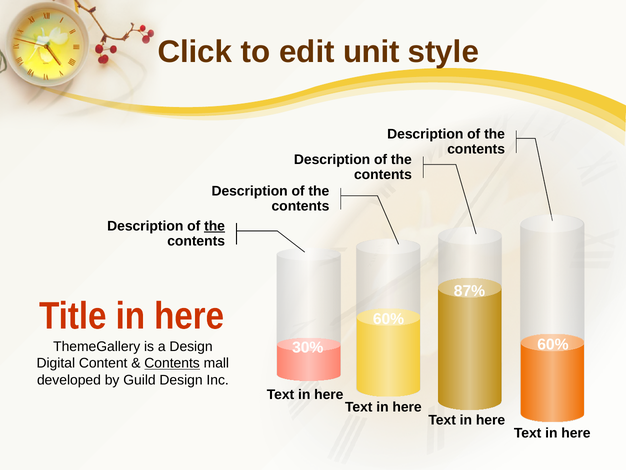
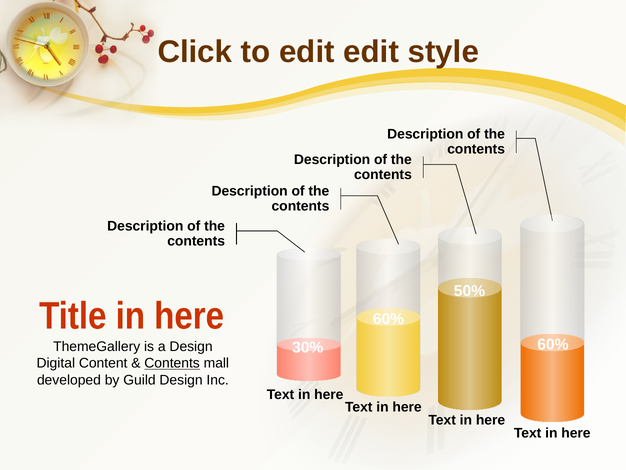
edit unit: unit -> edit
the at (215, 226) underline: present -> none
87%: 87% -> 50%
